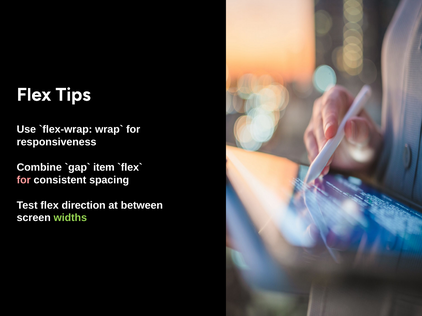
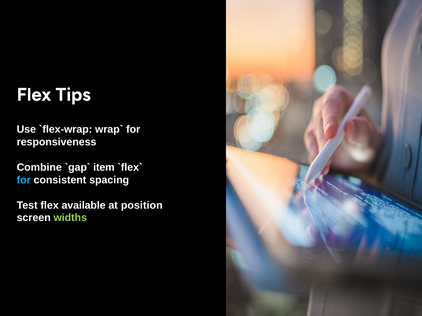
for at (24, 180) colour: pink -> light blue
direction: direction -> available
between: between -> position
